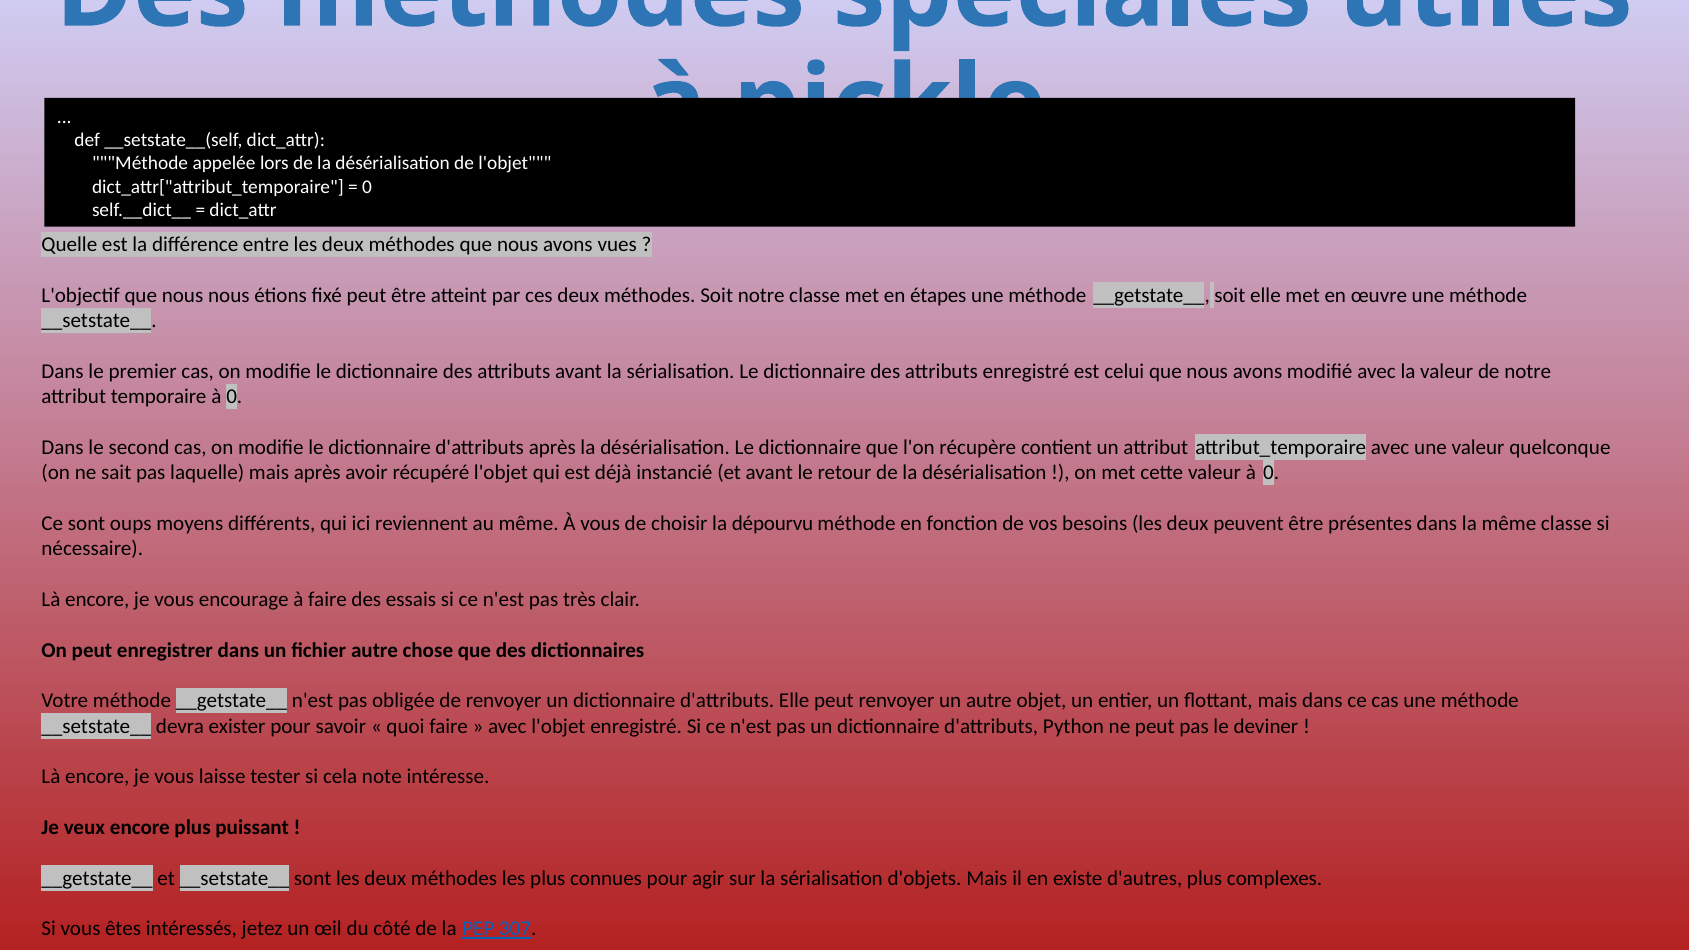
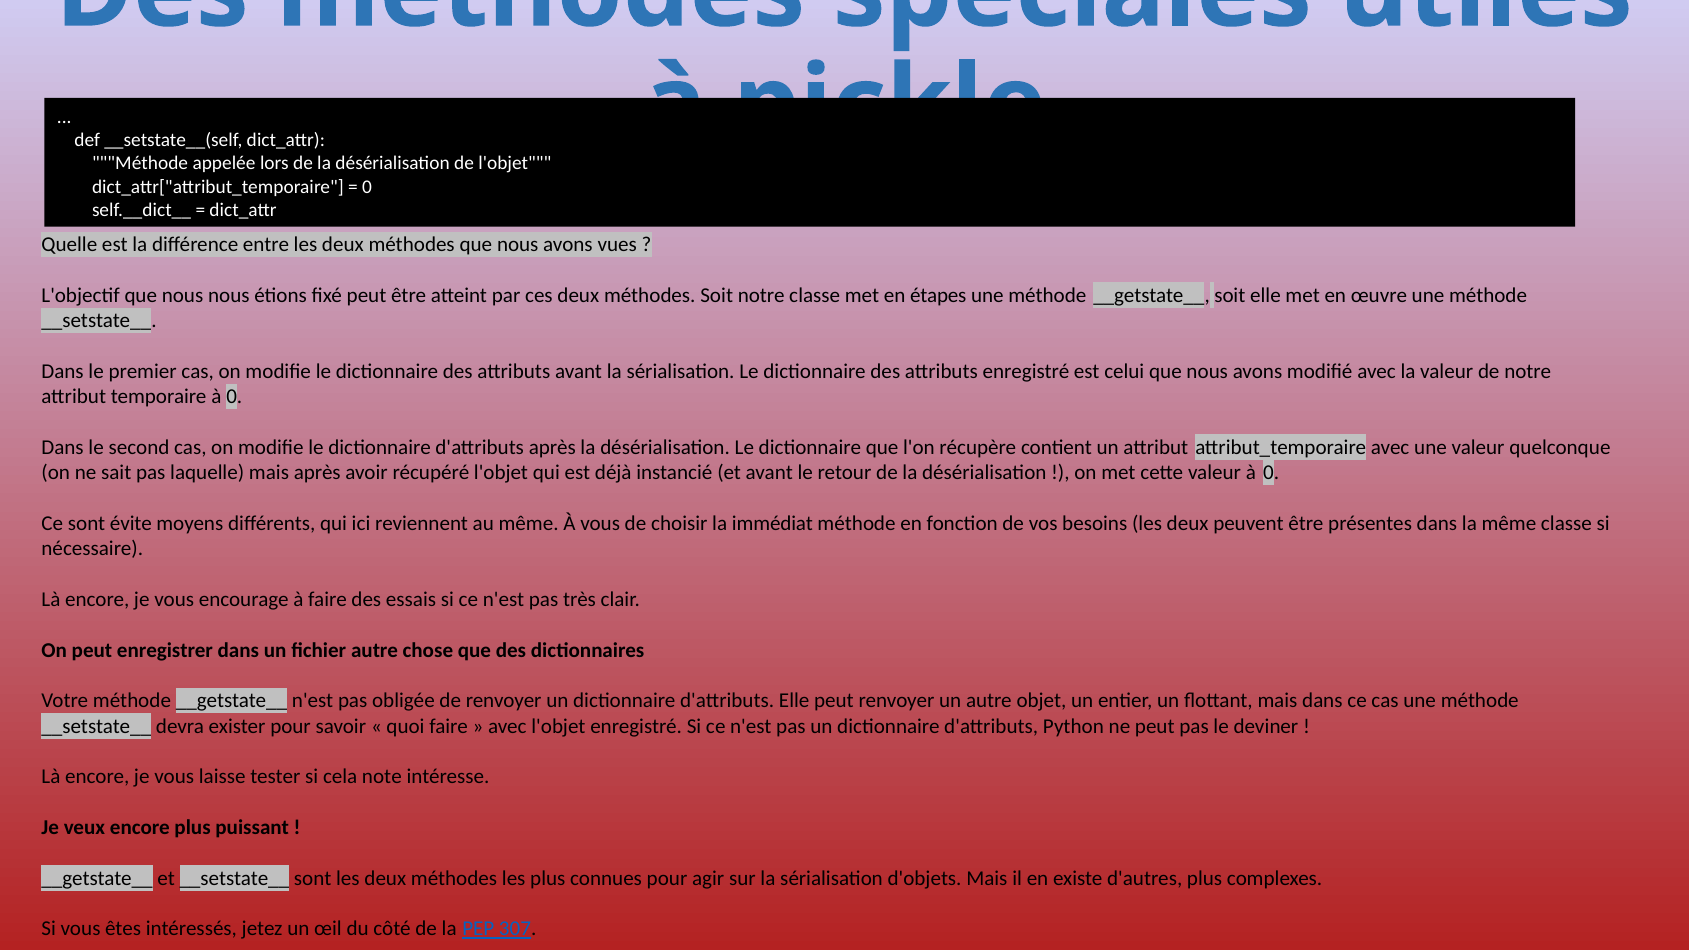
oups: oups -> évite
dépourvu: dépourvu -> immédiat
